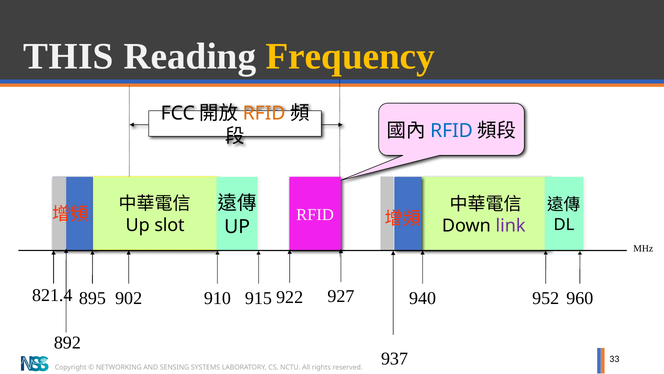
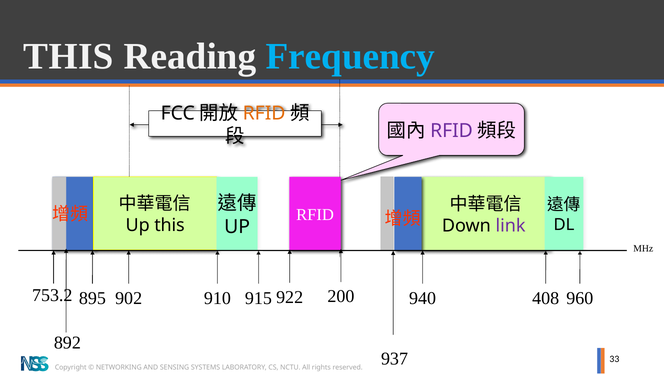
Frequency colour: yellow -> light blue
RFID at (452, 130) colour: blue -> purple
Up slot: slot -> this
821.4: 821.4 -> 753.2
927: 927 -> 200
952: 952 -> 408
